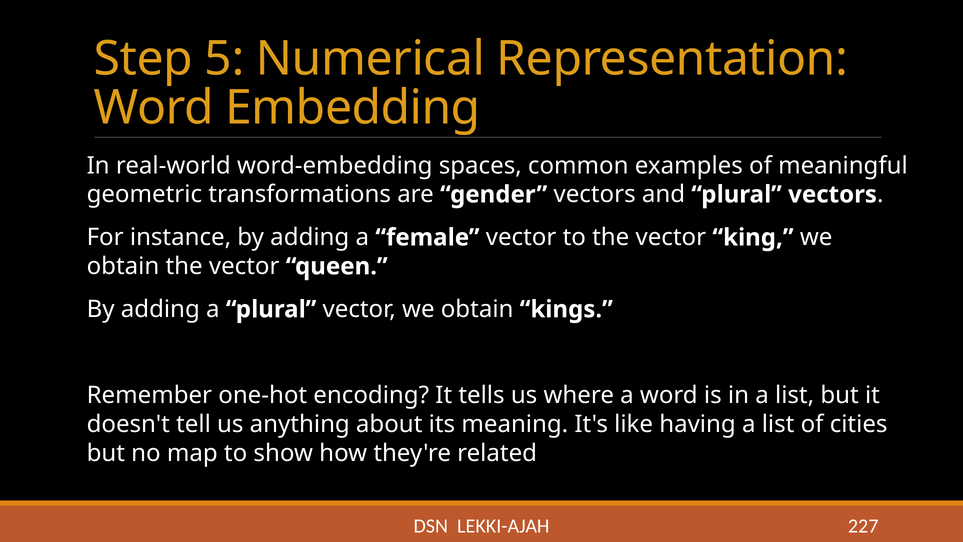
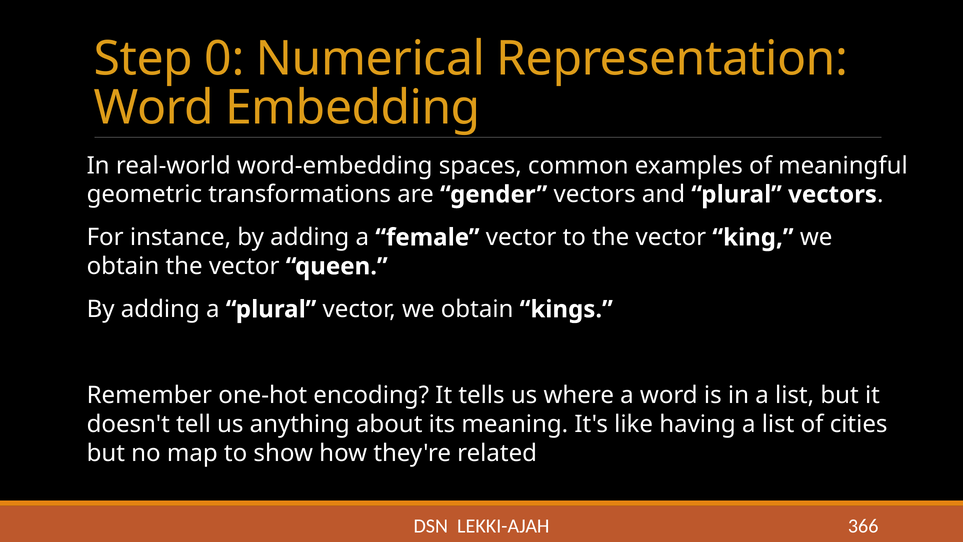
5: 5 -> 0
227: 227 -> 366
